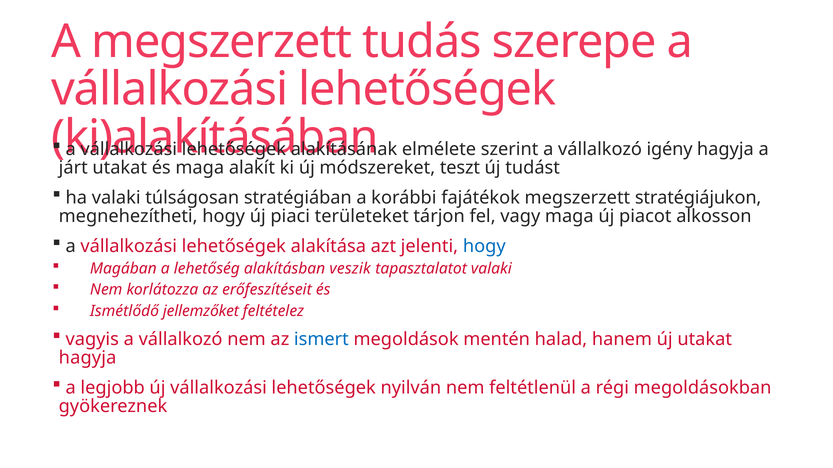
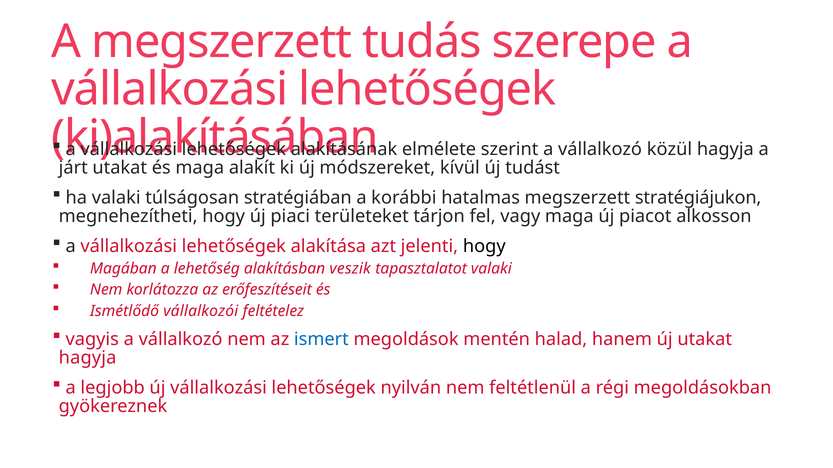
igény: igény -> közül
teszt: teszt -> kívül
fajátékok: fajátékok -> hatalmas
hogy at (484, 246) colour: blue -> black
jellemzőket: jellemzőket -> vállalkozói
